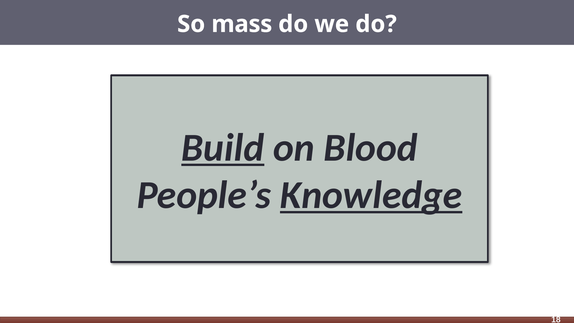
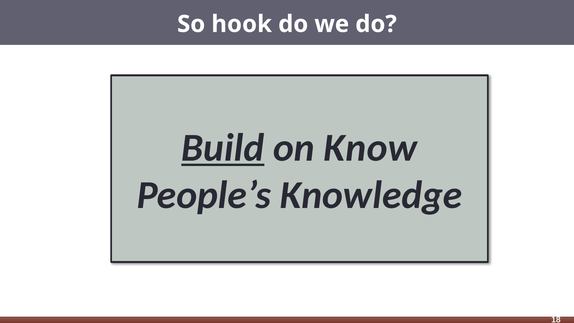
mass: mass -> hook
Blood: Blood -> Know
Knowledge underline: present -> none
